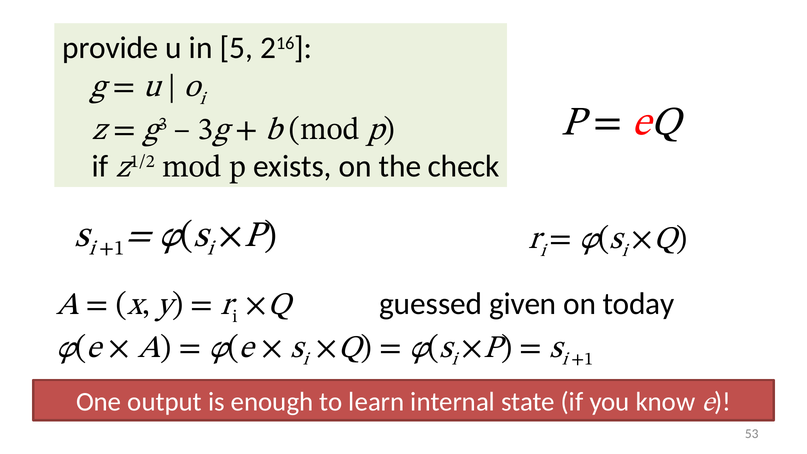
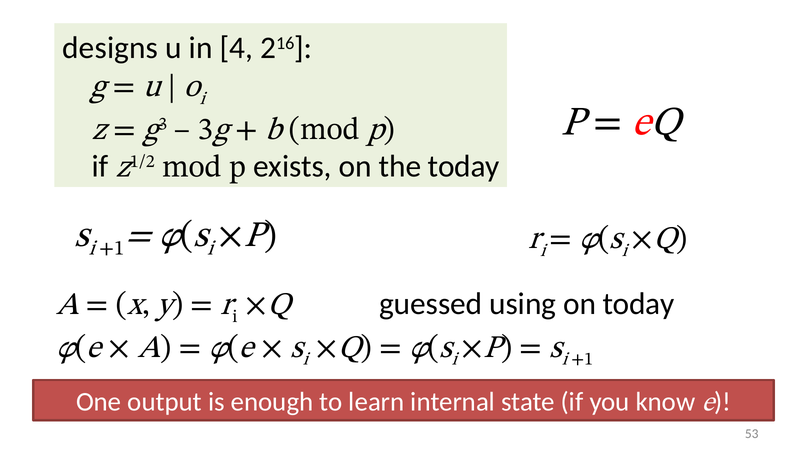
provide: provide -> designs
5: 5 -> 4
the check: check -> today
given: given -> using
